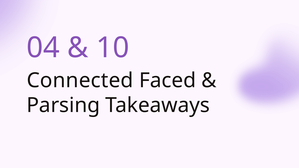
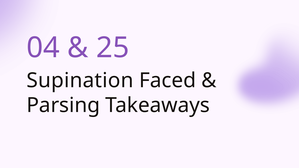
10: 10 -> 25
Connected: Connected -> Supination
